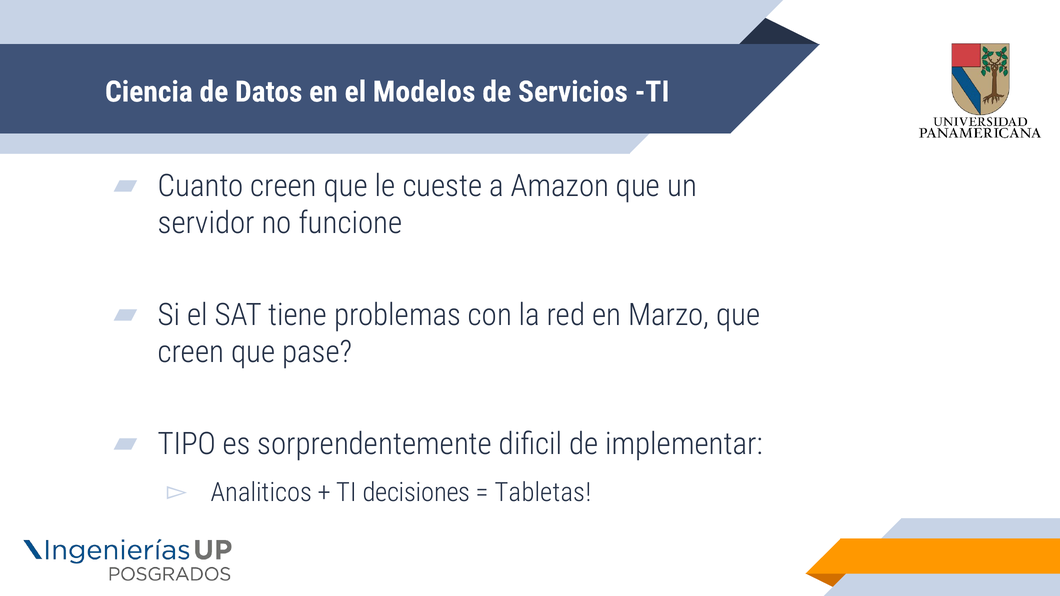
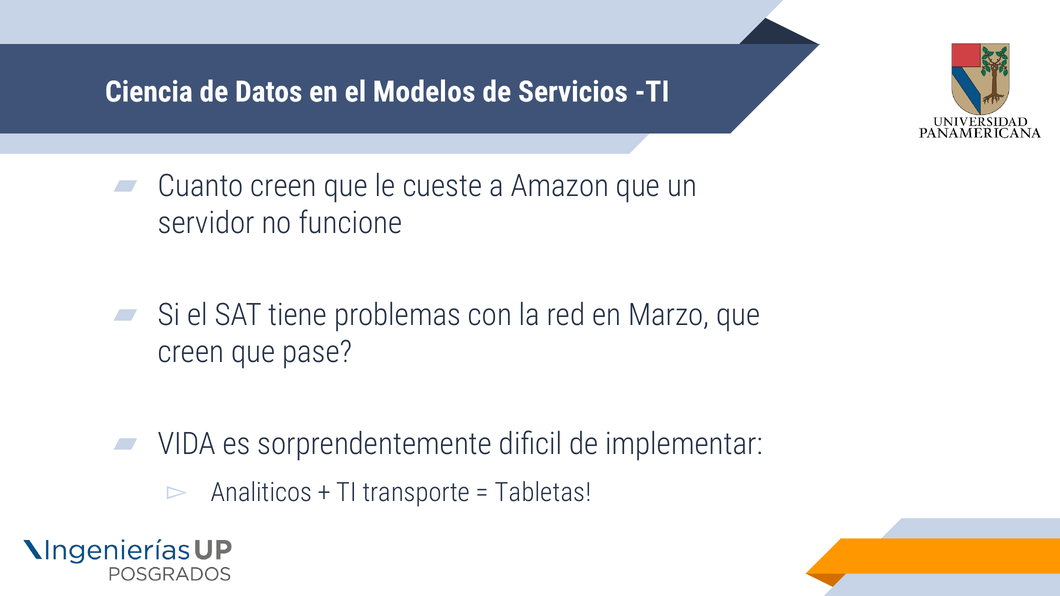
TIPO: TIPO -> VIDA
decisiones: decisiones -> transporte
